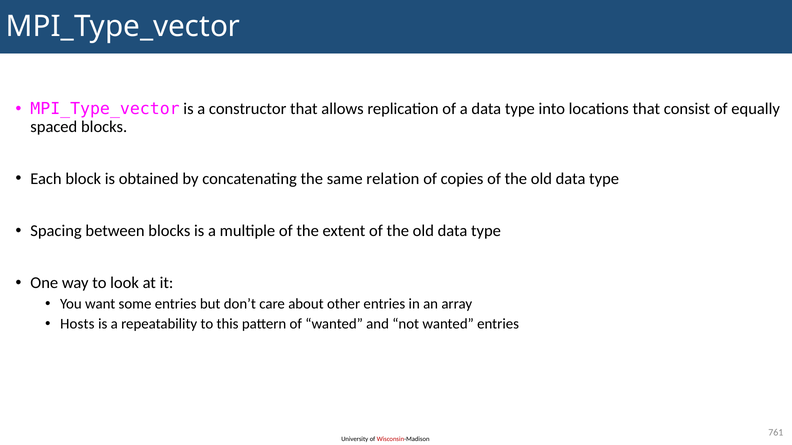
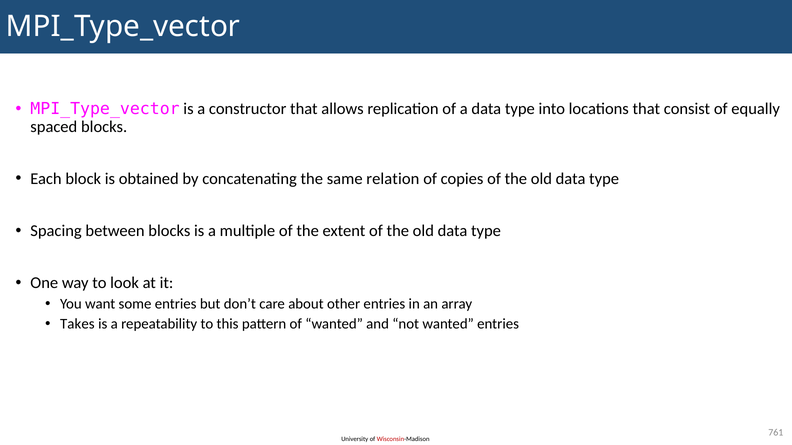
Hosts: Hosts -> Takes
